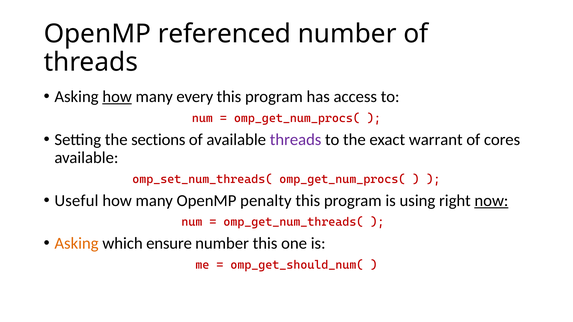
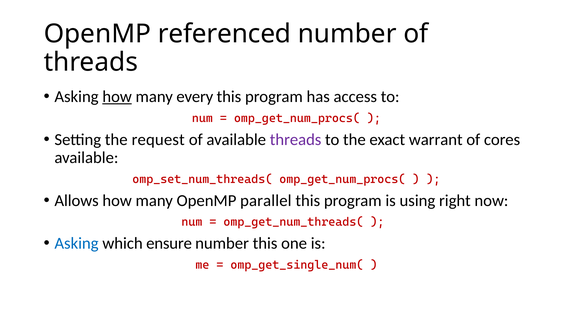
sections: sections -> request
Useful: Useful -> Allows
penalty: penalty -> parallel
now underline: present -> none
Asking at (77, 244) colour: orange -> blue
omp_get_should_num(: omp_get_should_num( -> omp_get_single_num(
